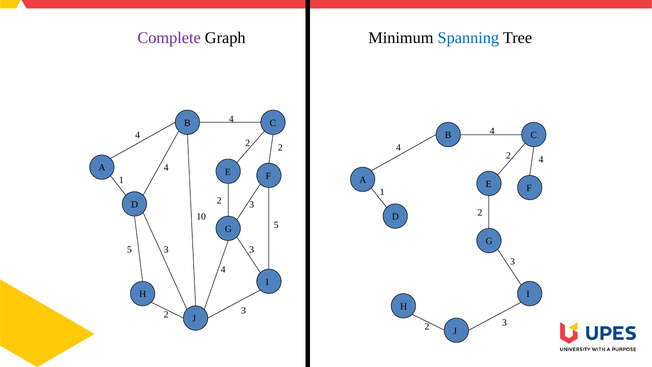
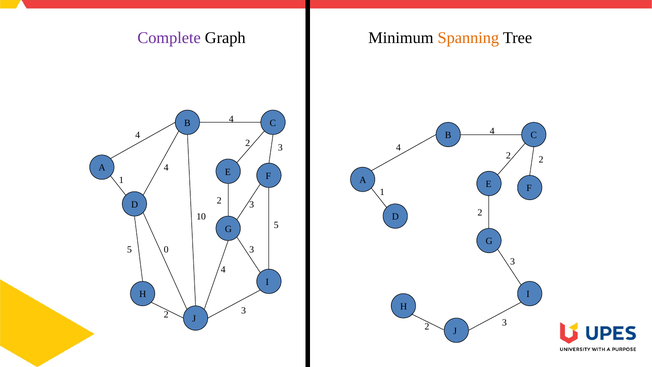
Spanning colour: blue -> orange
2 at (280, 147): 2 -> 3
4 at (541, 160): 4 -> 2
3 at (166, 249): 3 -> 0
